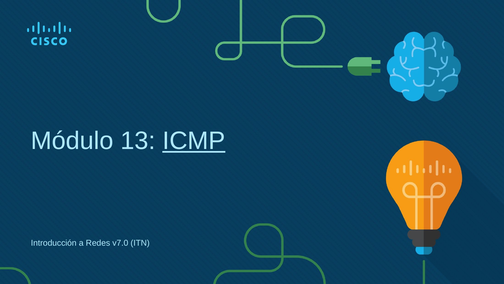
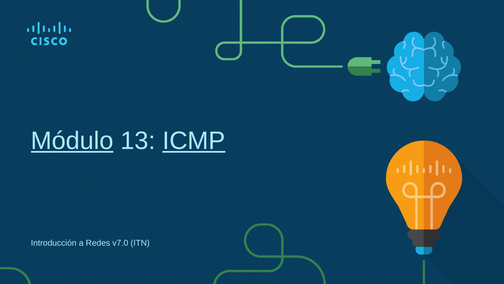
Módulo underline: none -> present
